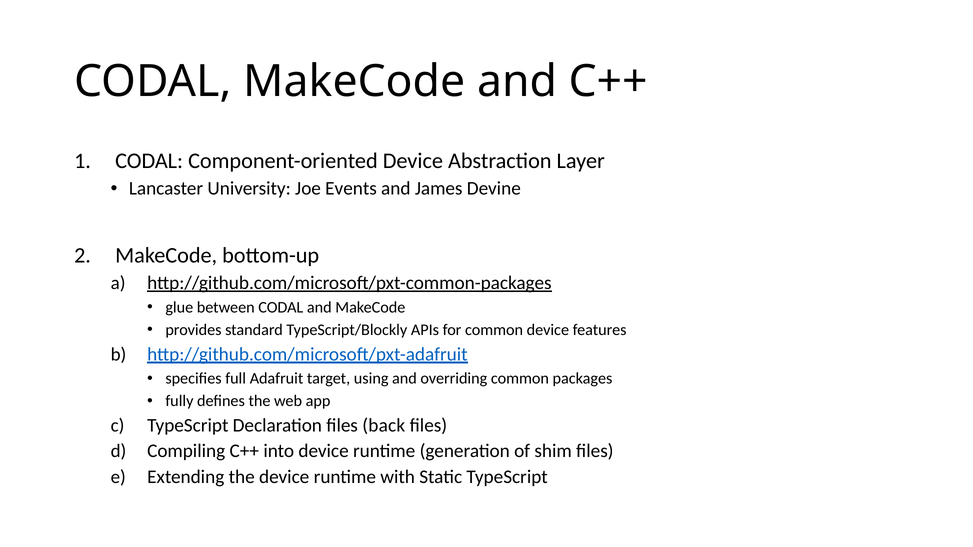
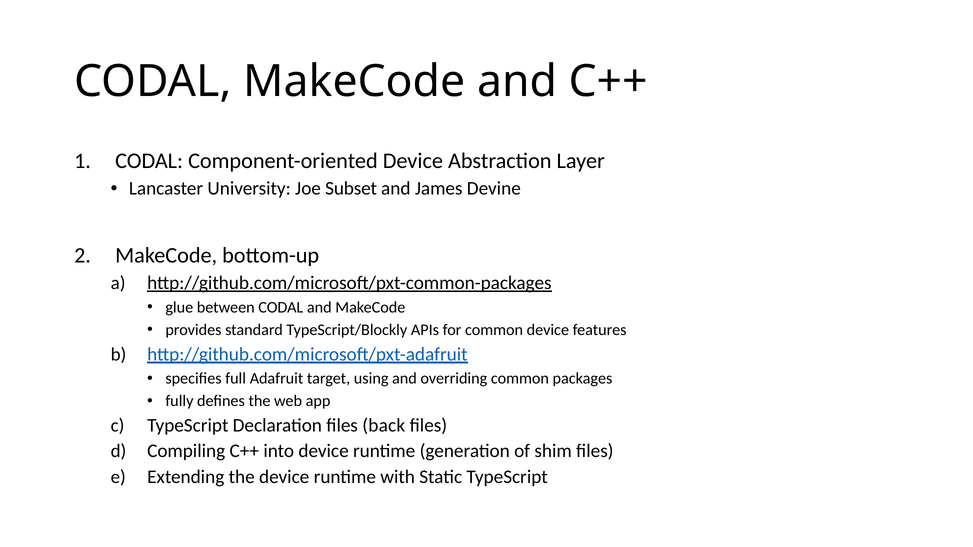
Events: Events -> Subset
